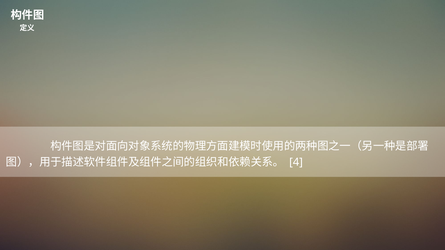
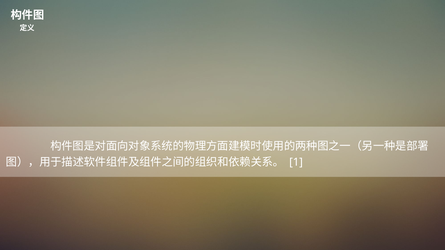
4: 4 -> 1
